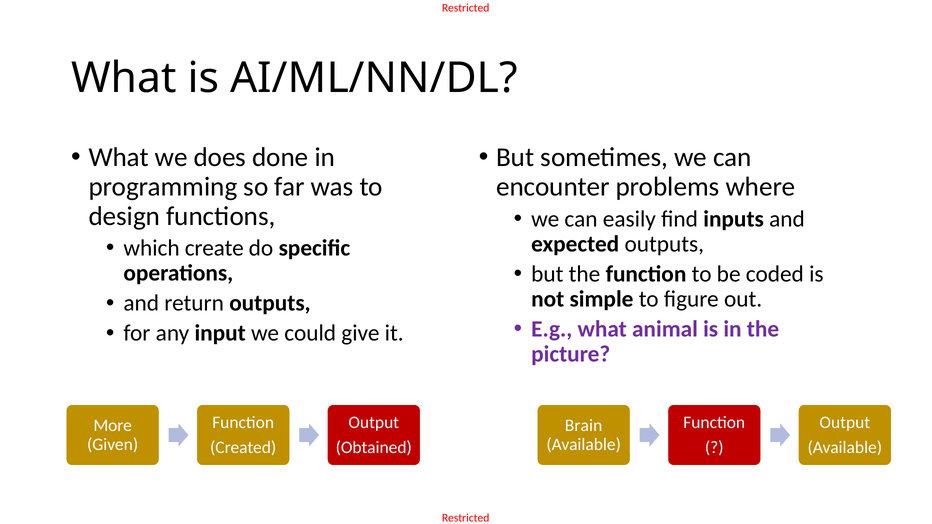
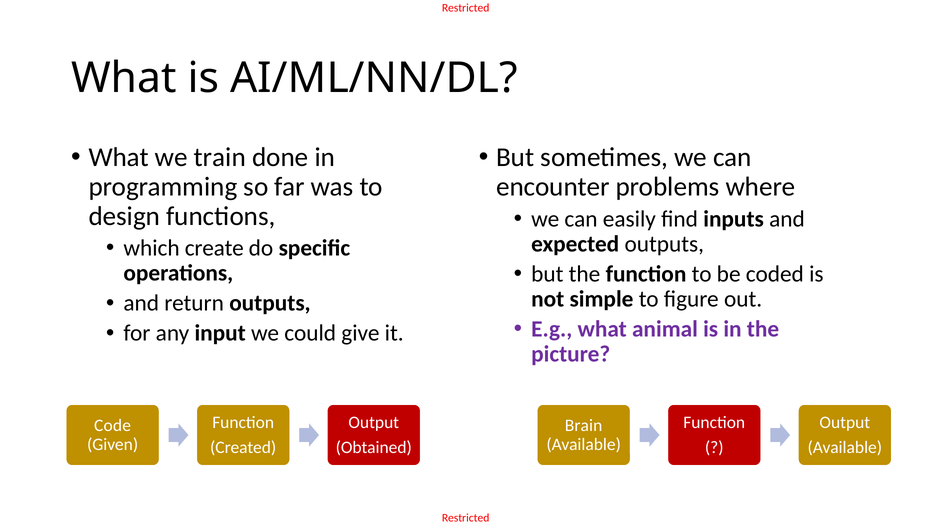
does: does -> train
More: More -> Code
